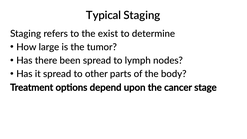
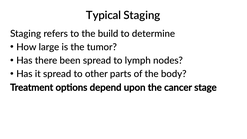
exist: exist -> build
